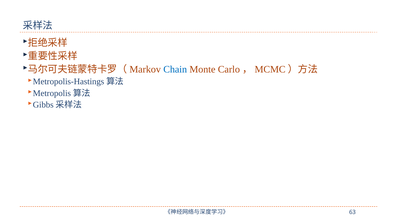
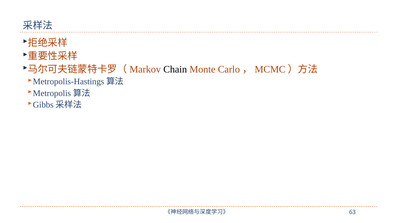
Chain colour: blue -> black
